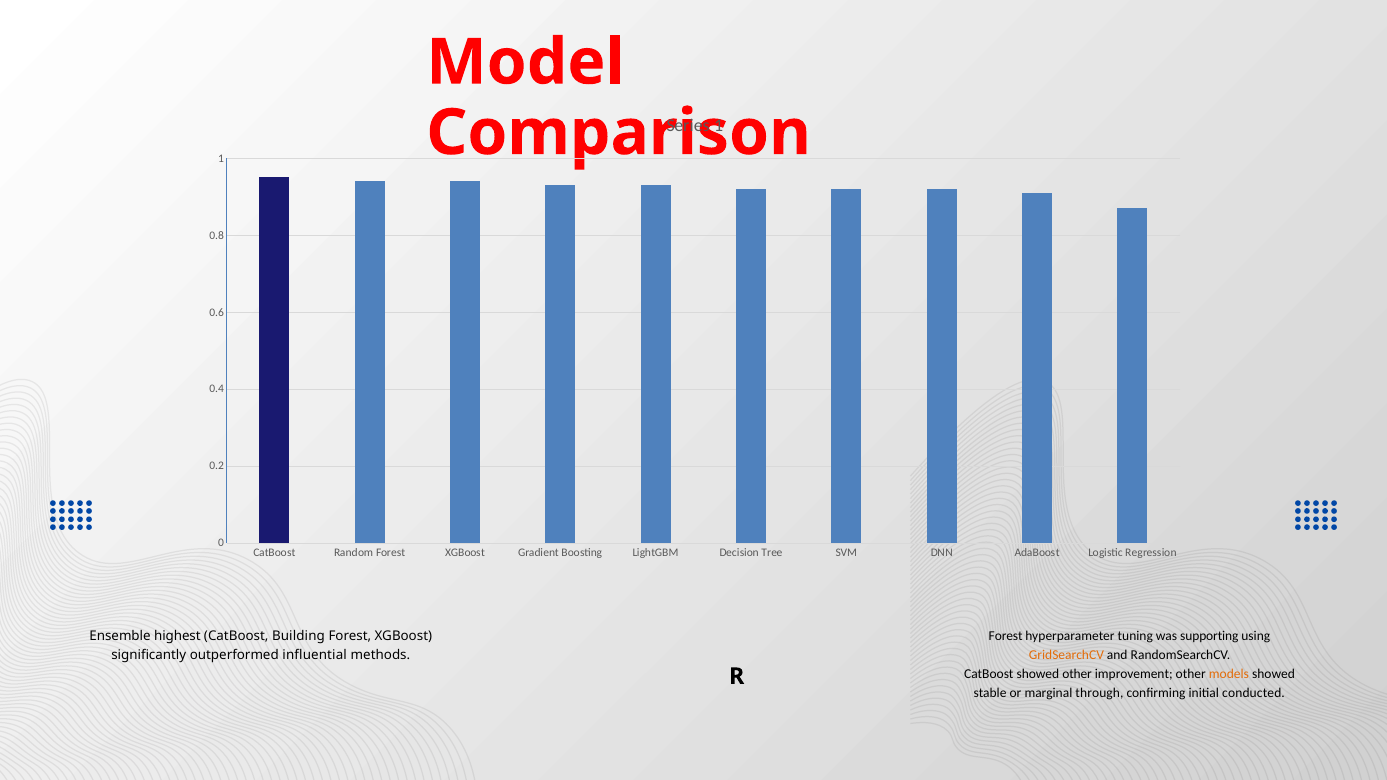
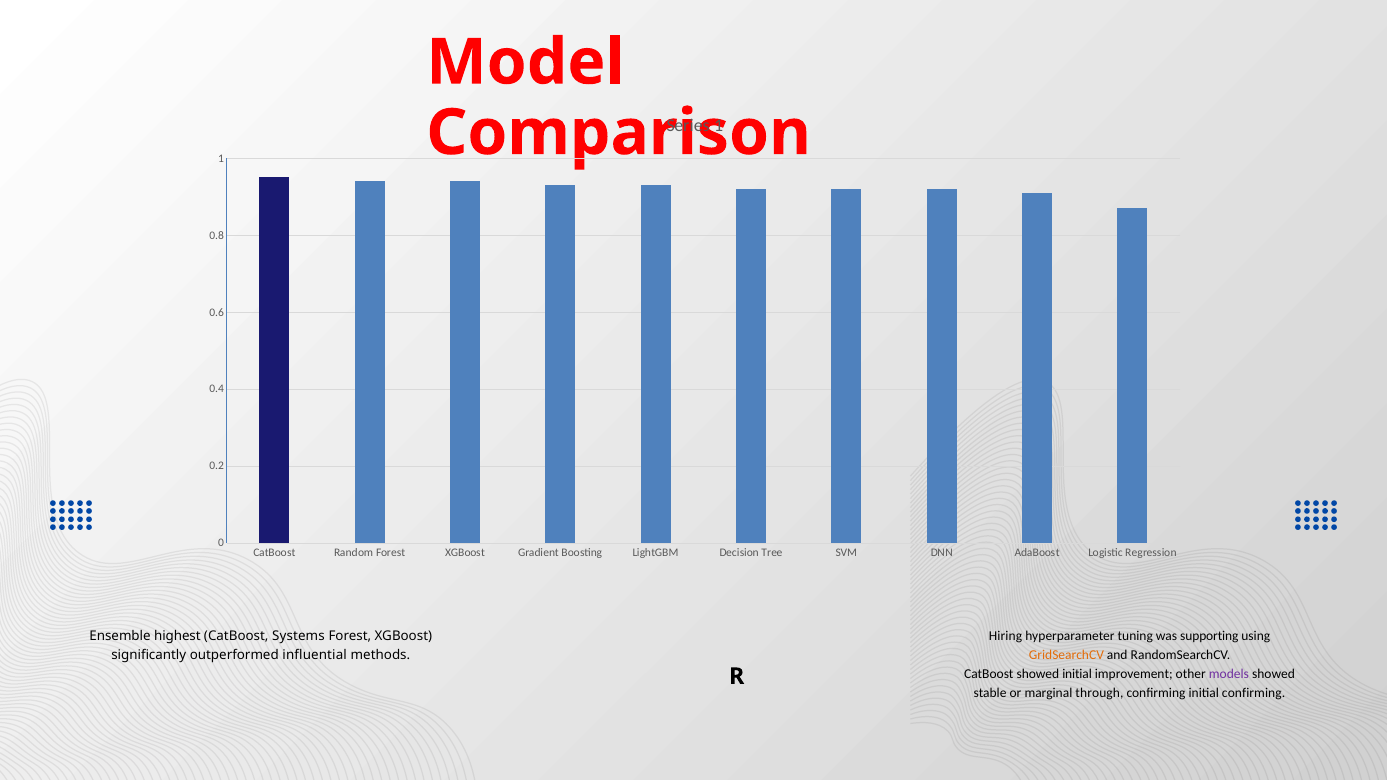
Forest at (1006, 637): Forest -> Hiring
Building: Building -> Systems
showed other: other -> initial
models colour: orange -> purple
initial conducted: conducted -> confirming
